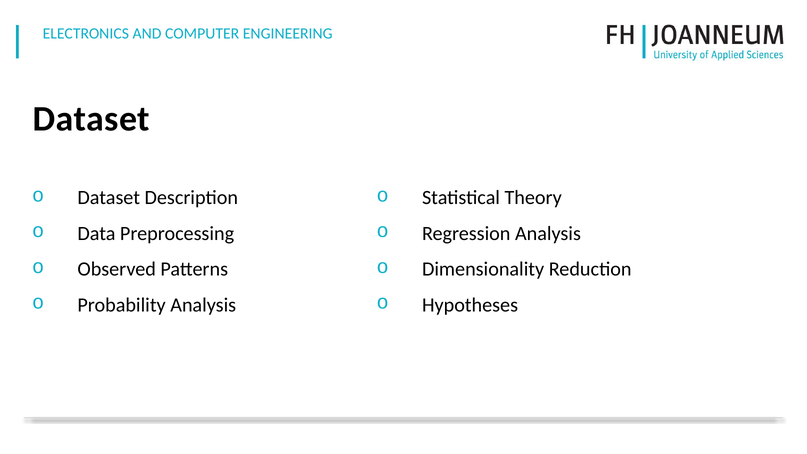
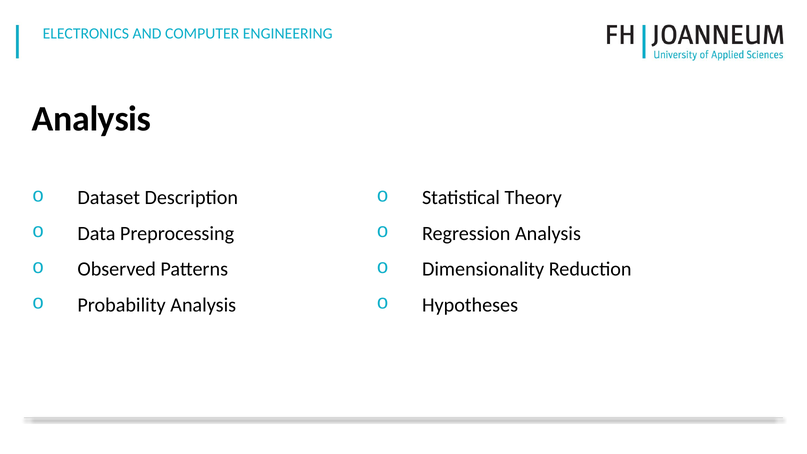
Dataset at (91, 119): Dataset -> Analysis
